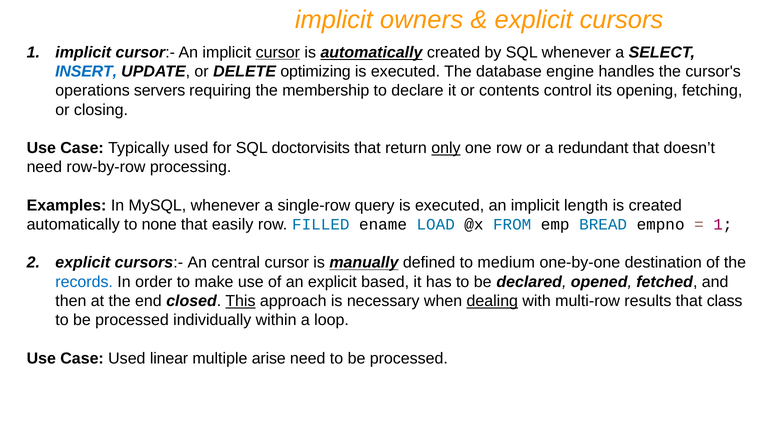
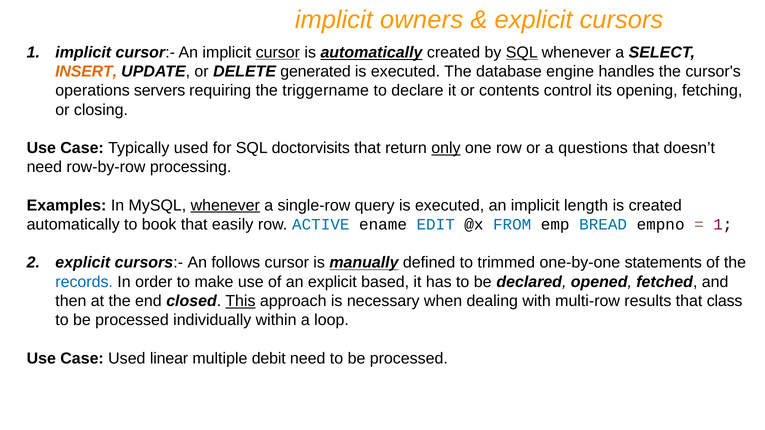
SQL at (522, 52) underline: none -> present
INSERT colour: blue -> orange
optimizing: optimizing -> generated
membership: membership -> triggername
redundant: redundant -> questions
whenever at (225, 206) underline: none -> present
none: none -> book
FILLED: FILLED -> ACTIVE
LOAD: LOAD -> EDIT
central: central -> follows
medium: medium -> trimmed
destination: destination -> statements
dealing underline: present -> none
arise: arise -> debit
